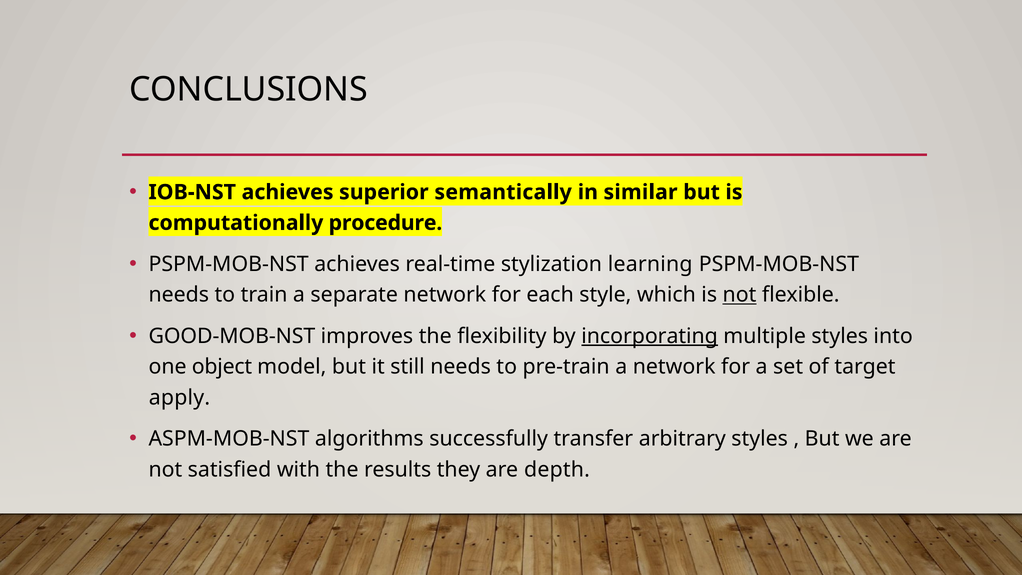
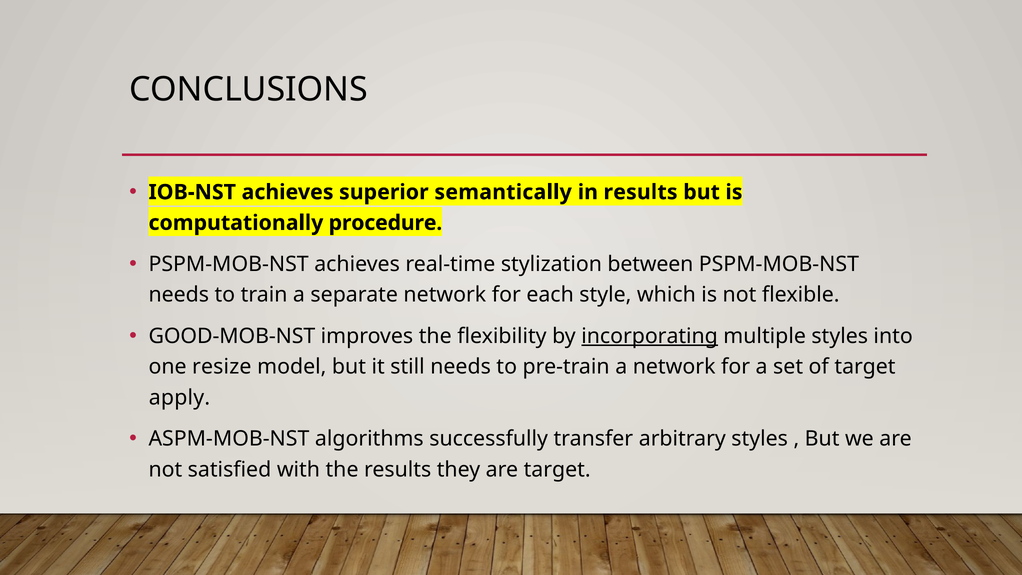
in similar: similar -> results
learning: learning -> between
not at (739, 295) underline: present -> none
object: object -> resize
are depth: depth -> target
